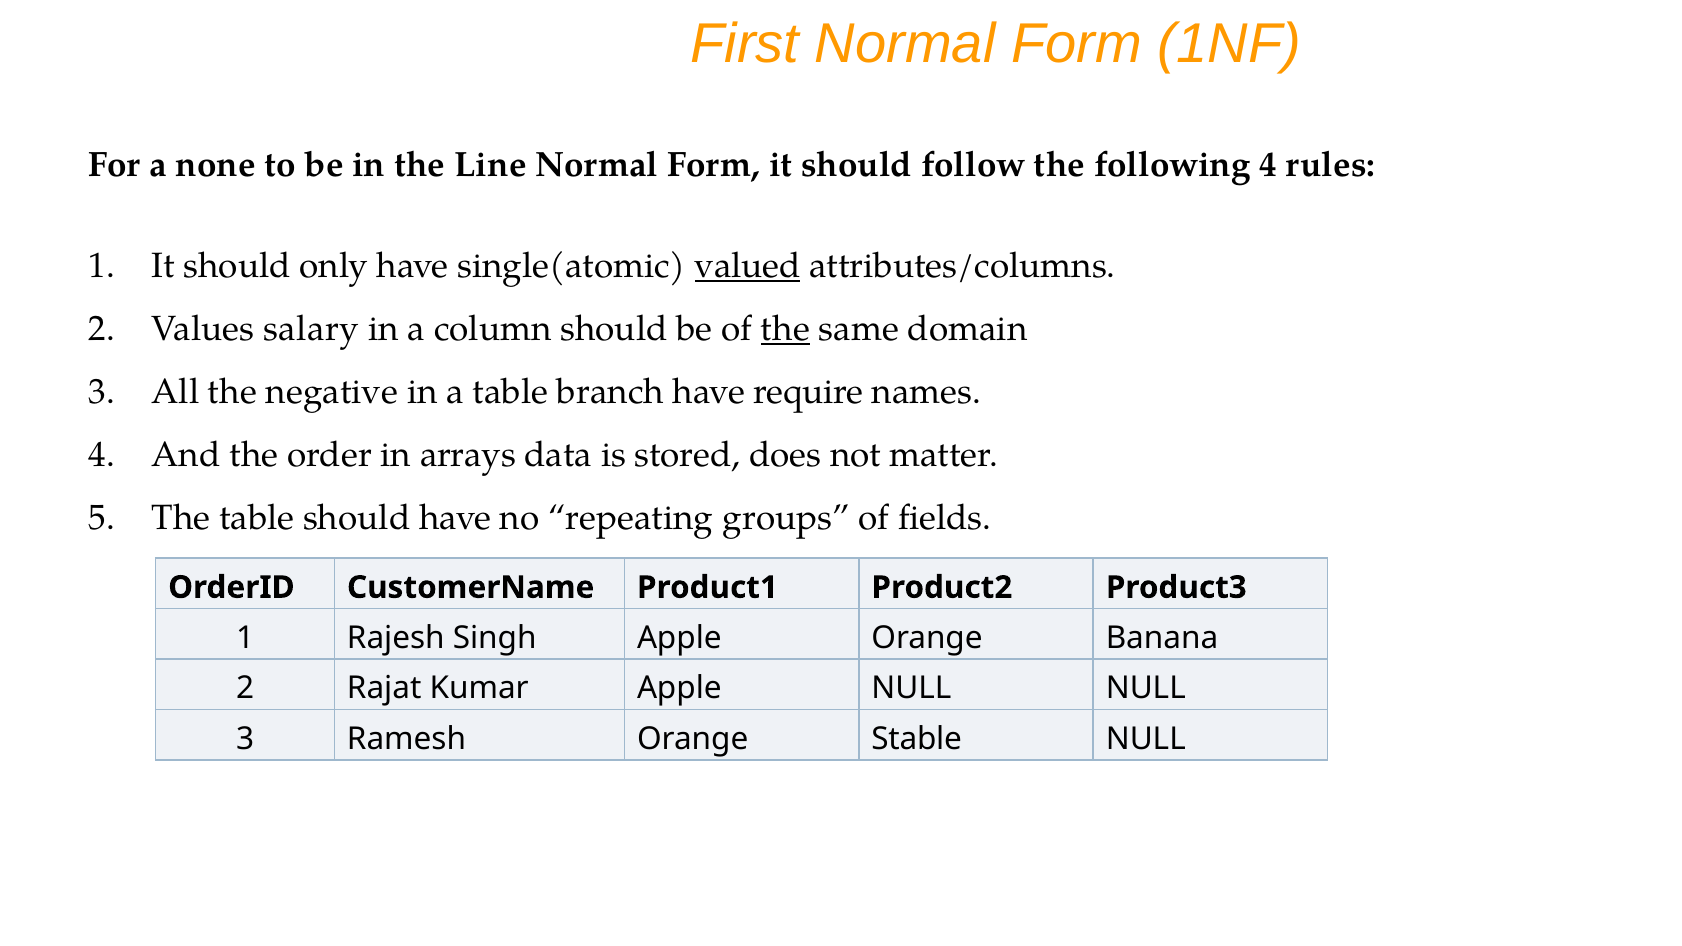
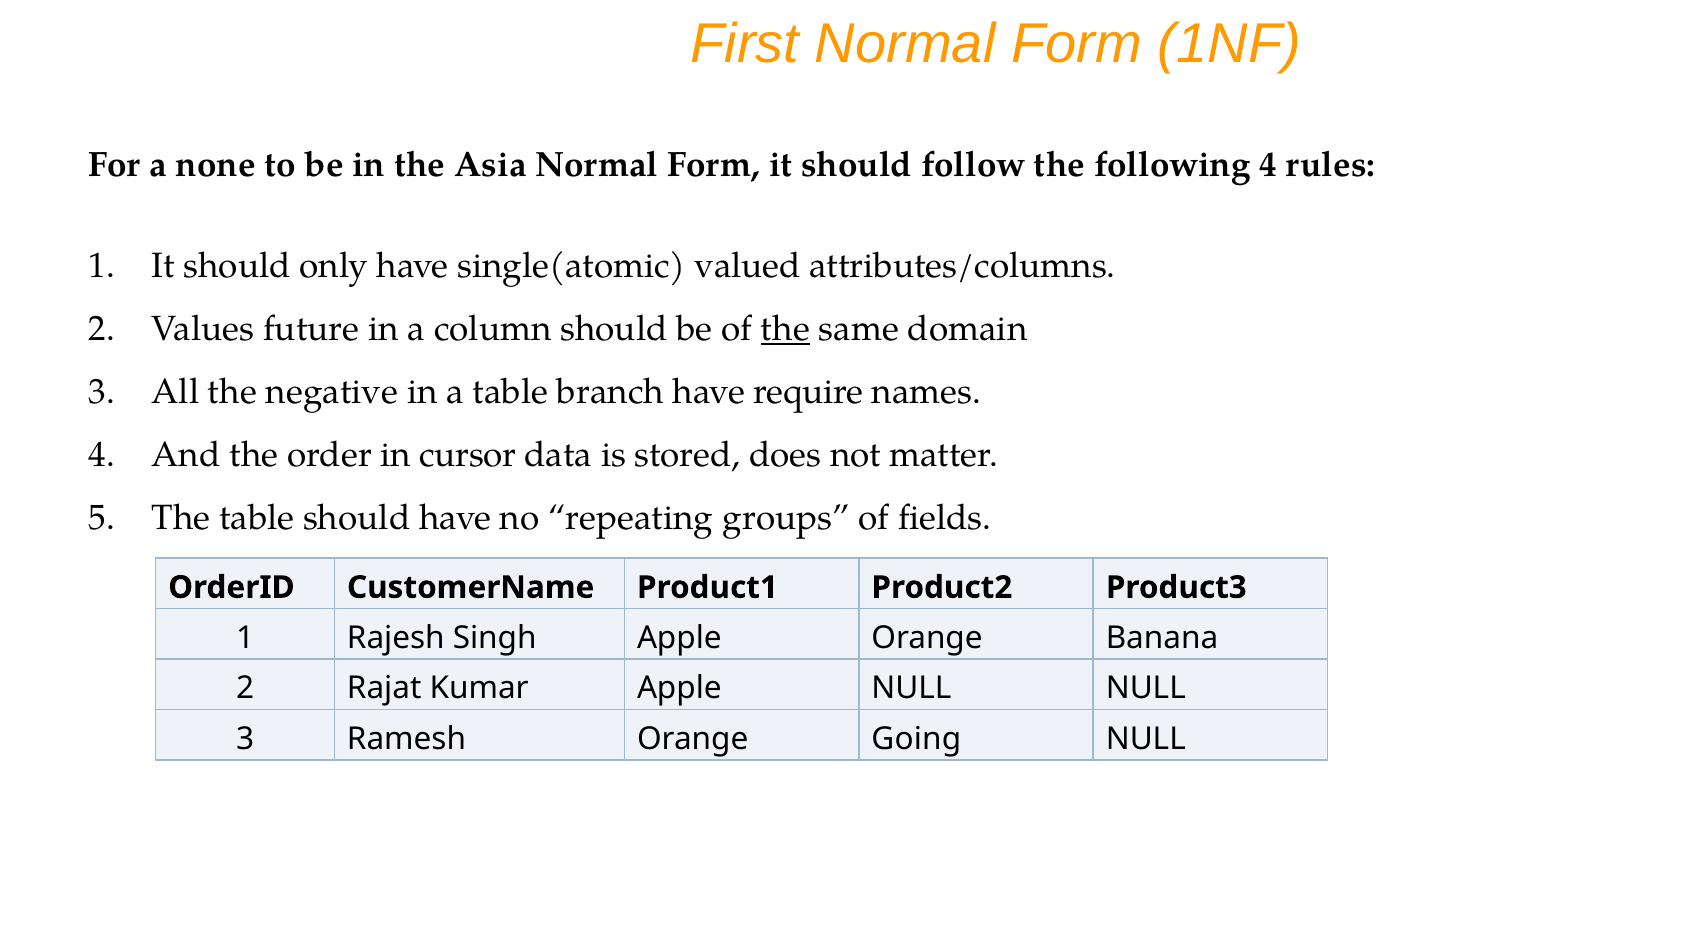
Line: Line -> Asia
valued underline: present -> none
salary: salary -> future
arrays: arrays -> cursor
Stable: Stable -> Going
